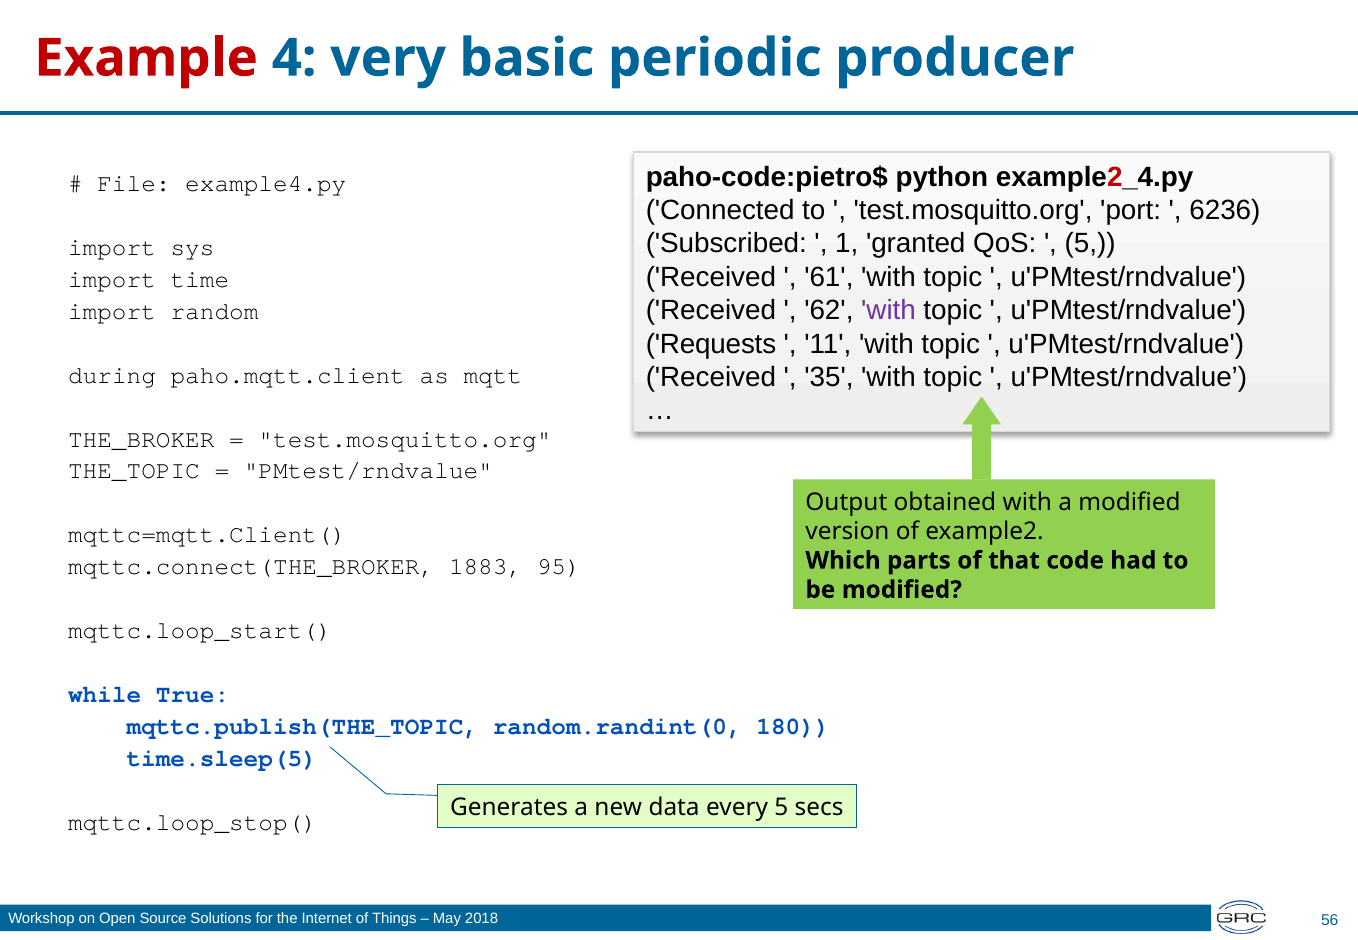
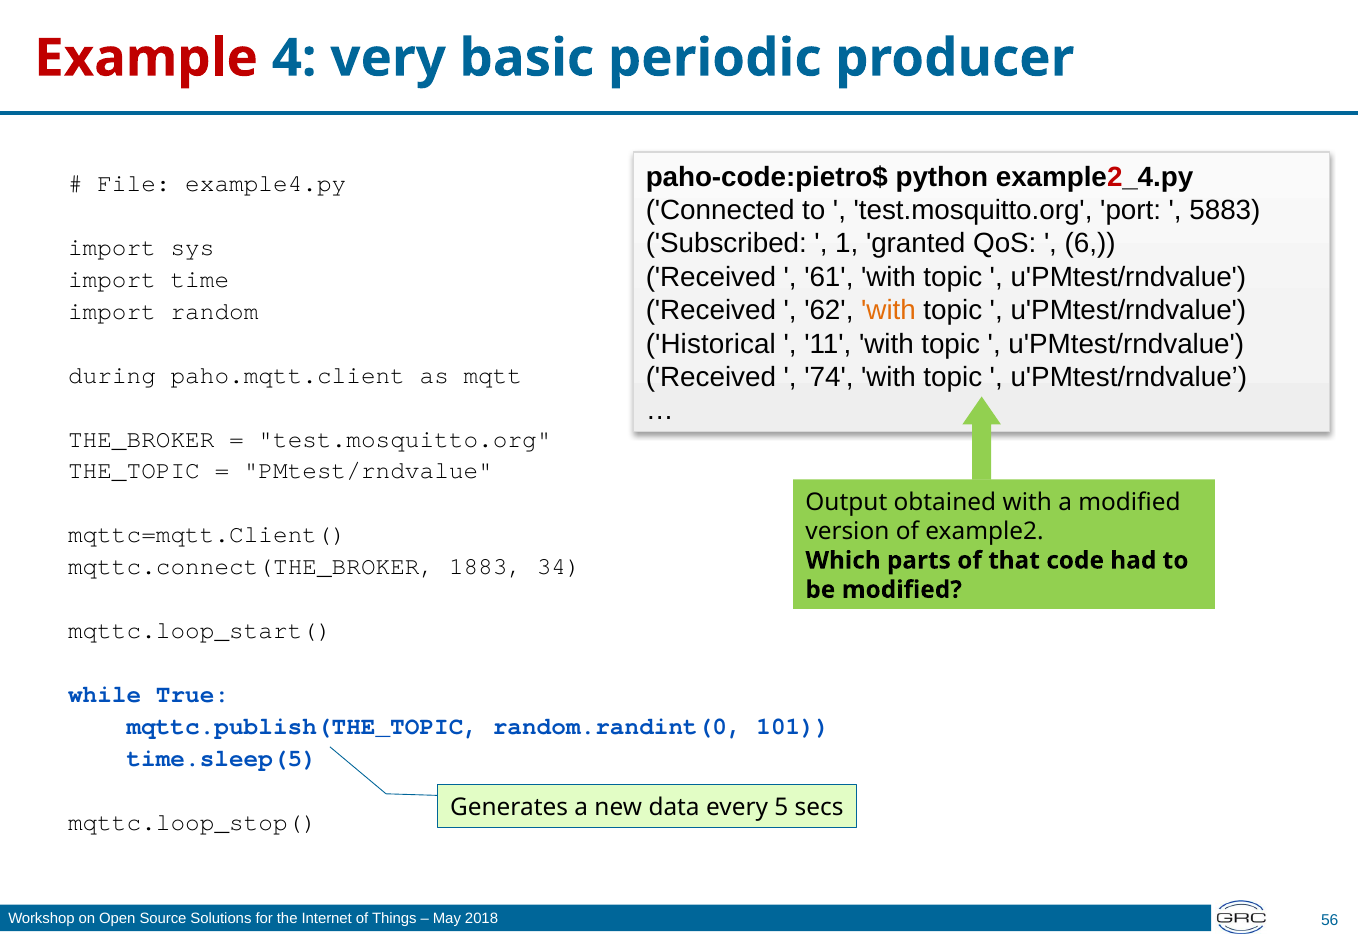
6236: 6236 -> 5883
5 at (1090, 244): 5 -> 6
with at (889, 311) colour: purple -> orange
Requests: Requests -> Historical
35: 35 -> 74
95: 95 -> 34
180: 180 -> 101
